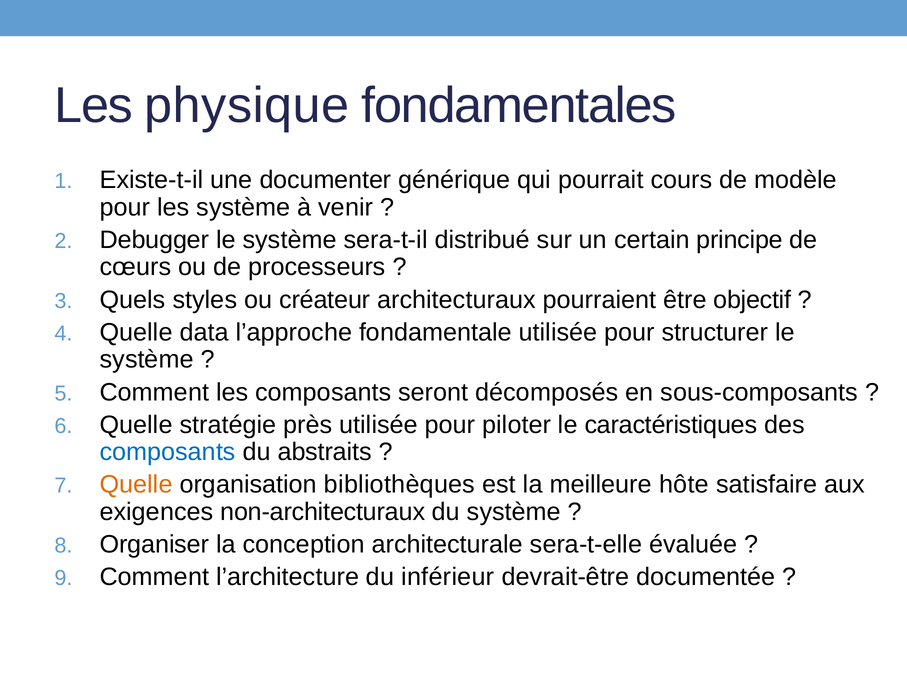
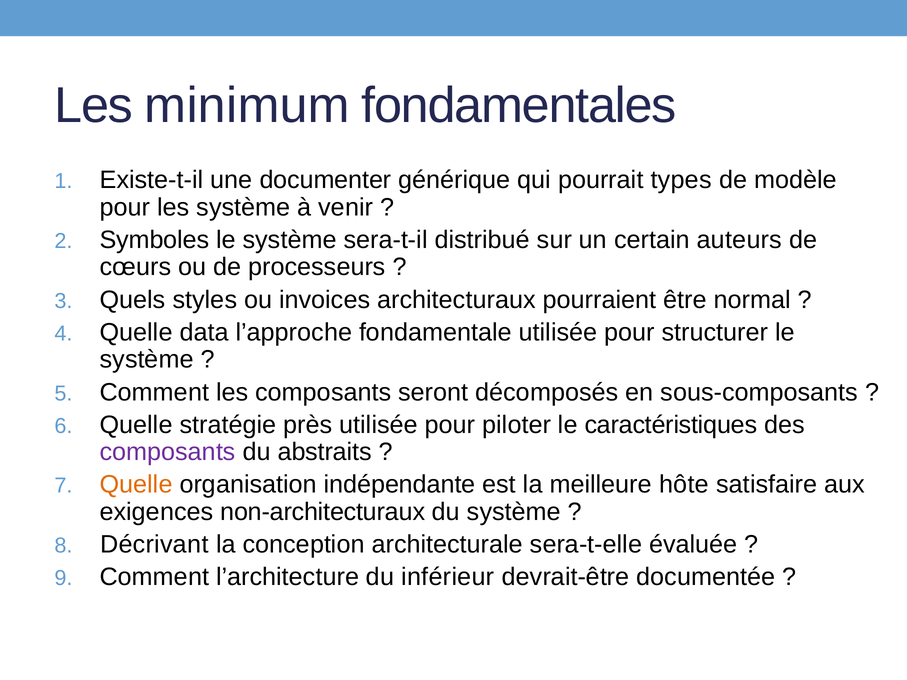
physique: physique -> minimum
cours: cours -> types
Debugger: Debugger -> Symboles
principe: principe -> auteurs
créateur: créateur -> invoices
objectif: objectif -> normal
composants at (168, 452) colour: blue -> purple
bibliothèques: bibliothèques -> indépendante
Organiser: Organiser -> Décrivant
